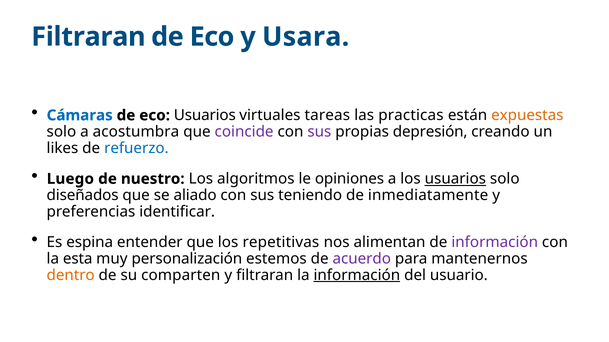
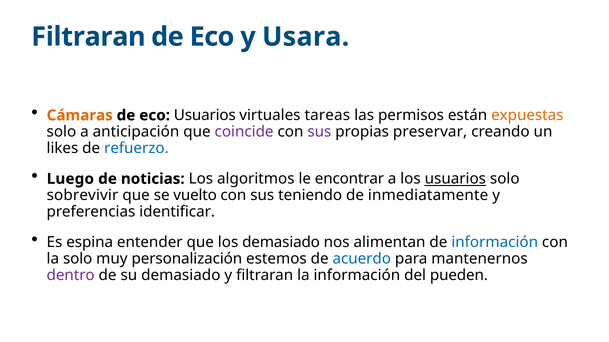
Cámaras colour: blue -> orange
practicas: practicas -> permisos
acostumbra: acostumbra -> anticipación
depresión: depresión -> preservar
nuestro: nuestro -> noticias
opiniones: opiniones -> encontrar
diseñados: diseñados -> sobrevivir
aliado: aliado -> vuelto
los repetitivas: repetitivas -> demasiado
información at (495, 243) colour: purple -> blue
la esta: esta -> solo
acuerdo colour: purple -> blue
dentro colour: orange -> purple
su comparten: comparten -> demasiado
información at (357, 276) underline: present -> none
usuario: usuario -> pueden
